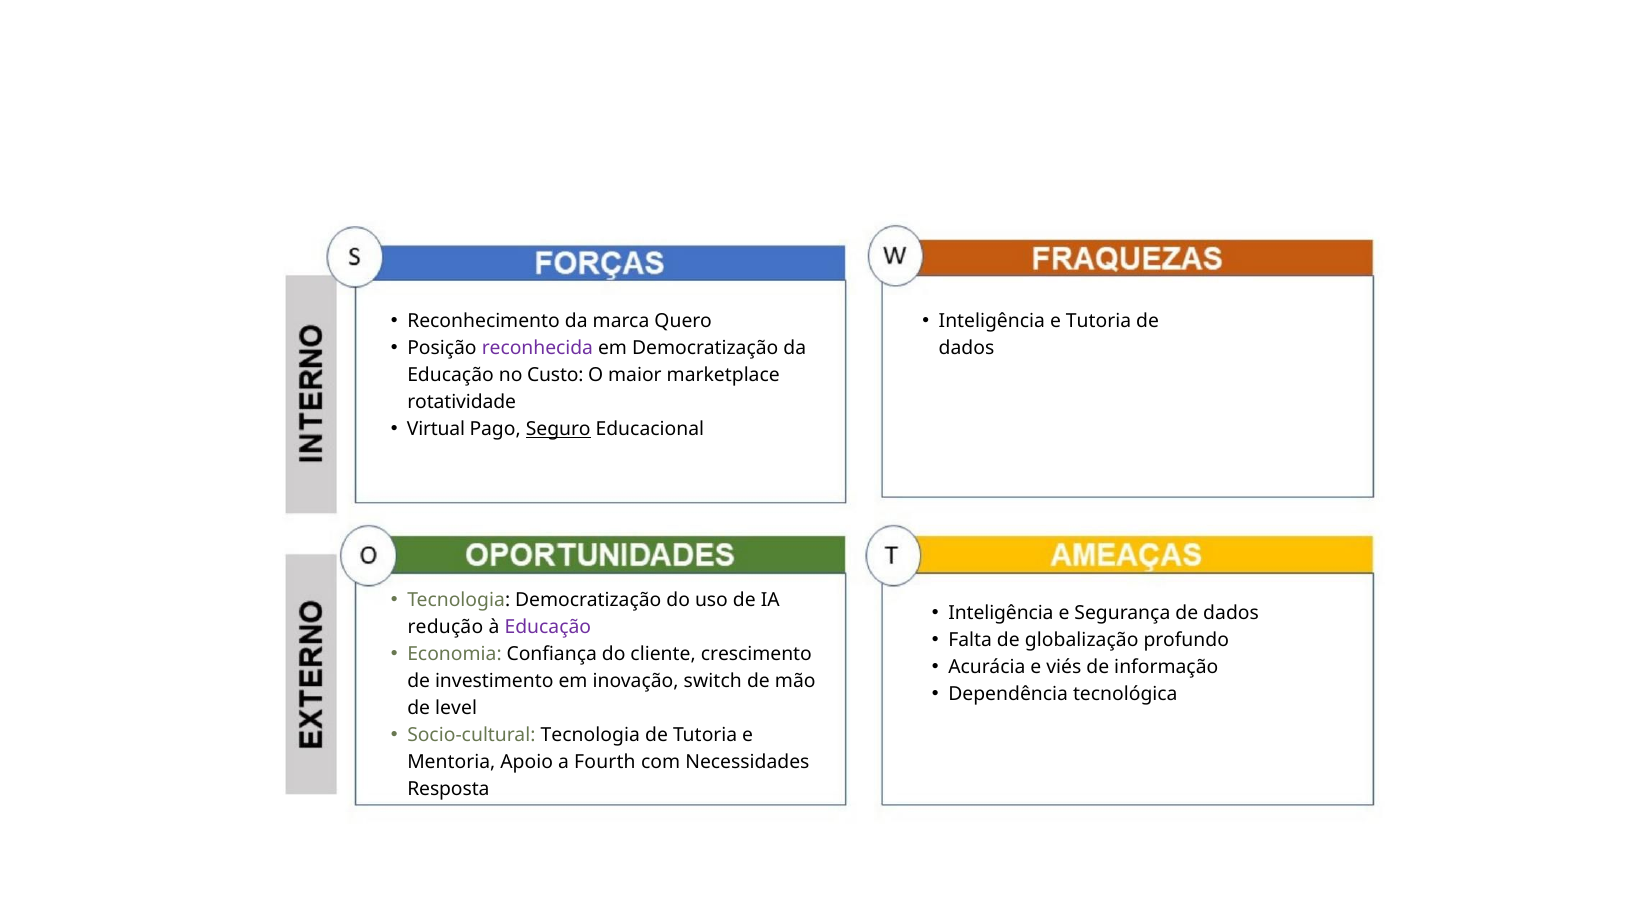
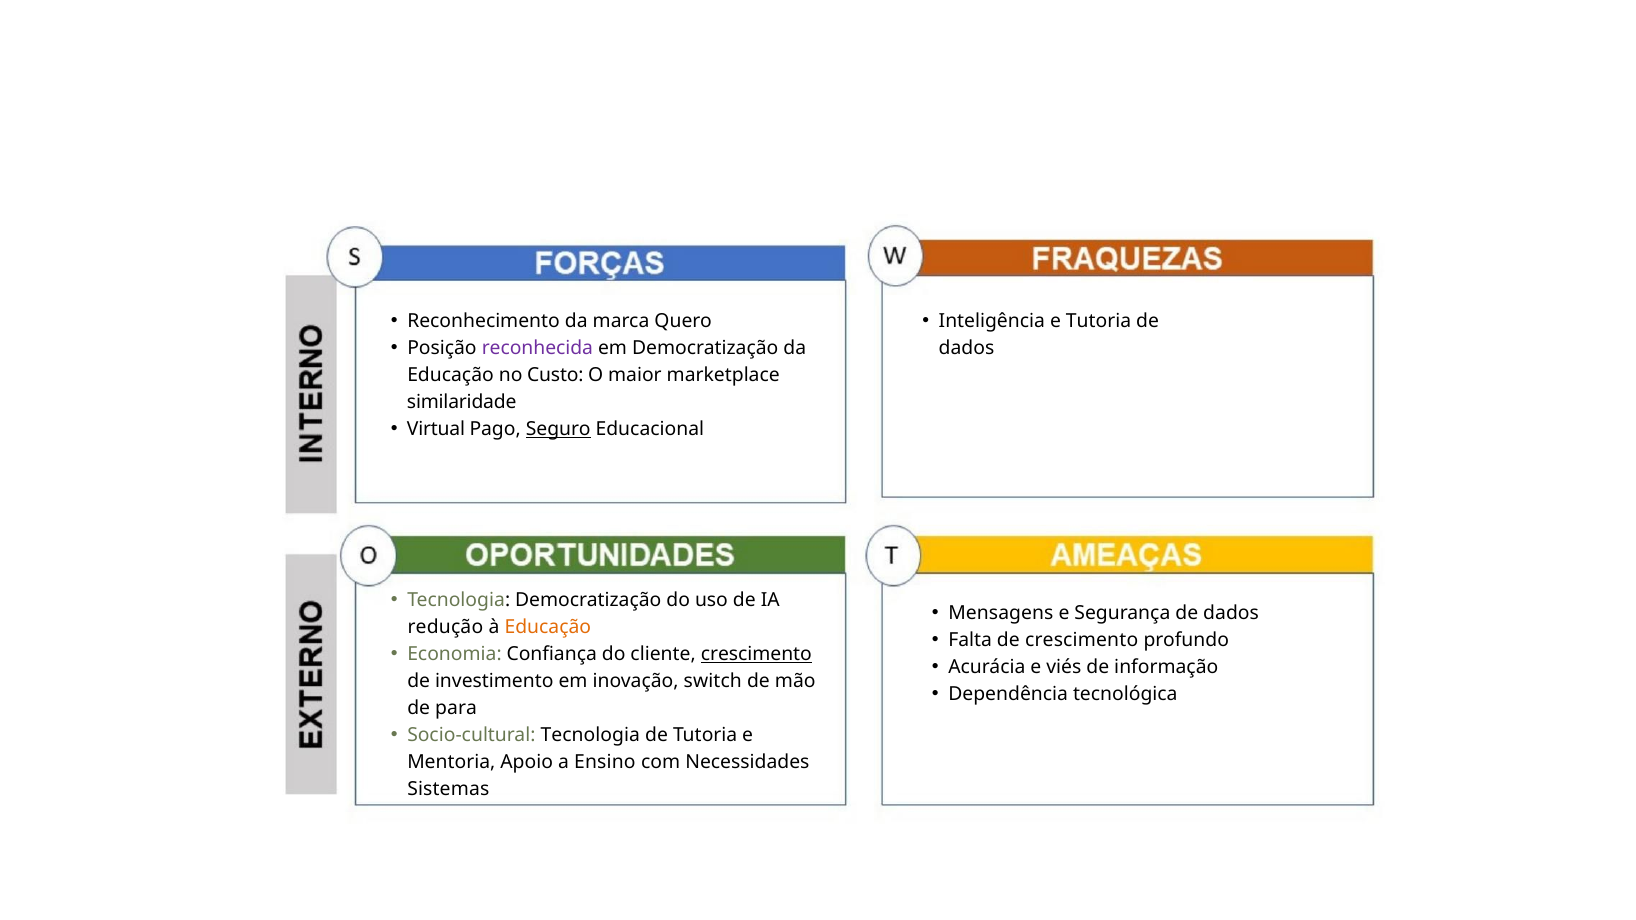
rotatividade: rotatividade -> similaridade
Inteligência at (1001, 613): Inteligência -> Mensagens
Educação at (548, 627) colour: purple -> orange
de globalização: globalização -> crescimento
crescimento at (756, 654) underline: none -> present
level: level -> para
Fourth: Fourth -> Ensino
Resposta: Resposta -> Sistemas
